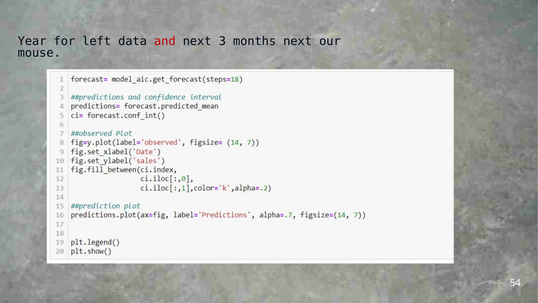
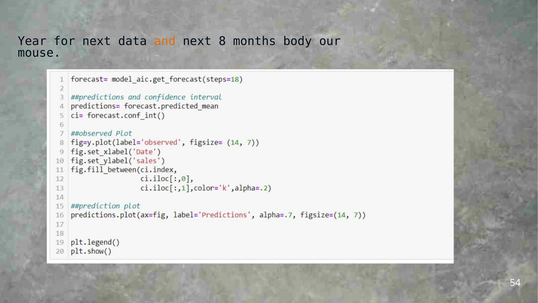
for left: left -> next
and colour: red -> orange
3: 3 -> 8
months next: next -> body
